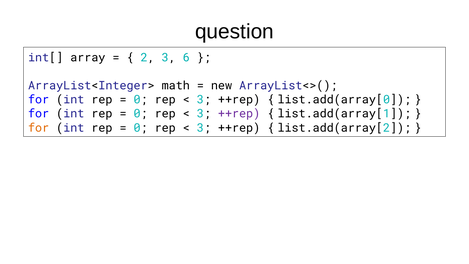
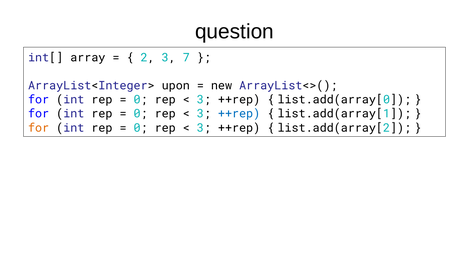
6: 6 -> 7
math: math -> upon
++rep at (239, 114) colour: purple -> blue
